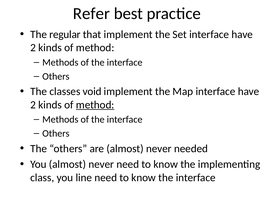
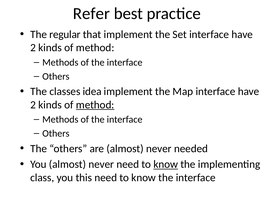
void: void -> idea
know at (166, 164) underline: none -> present
line: line -> this
